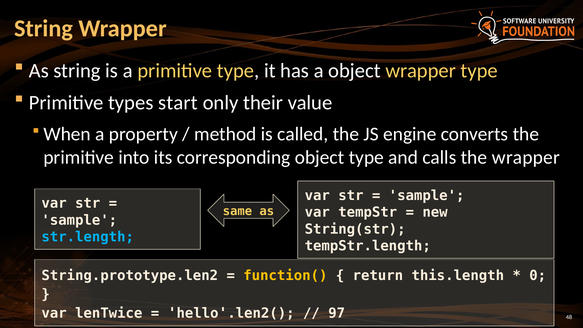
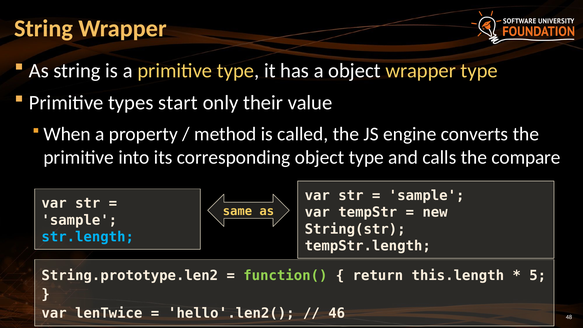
the wrapper: wrapper -> compare
function( colour: yellow -> light green
0: 0 -> 5
97: 97 -> 46
